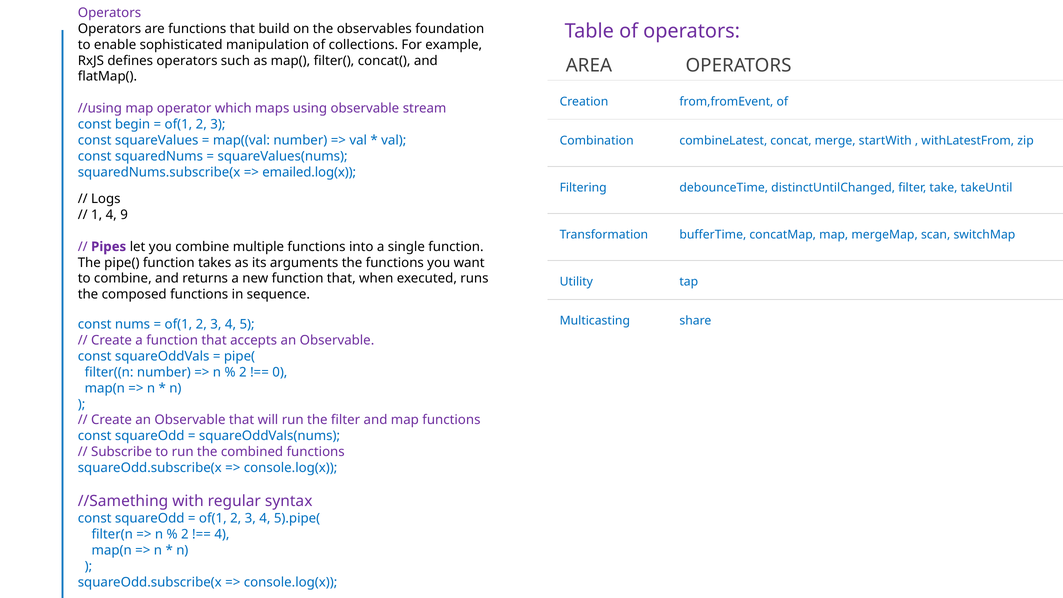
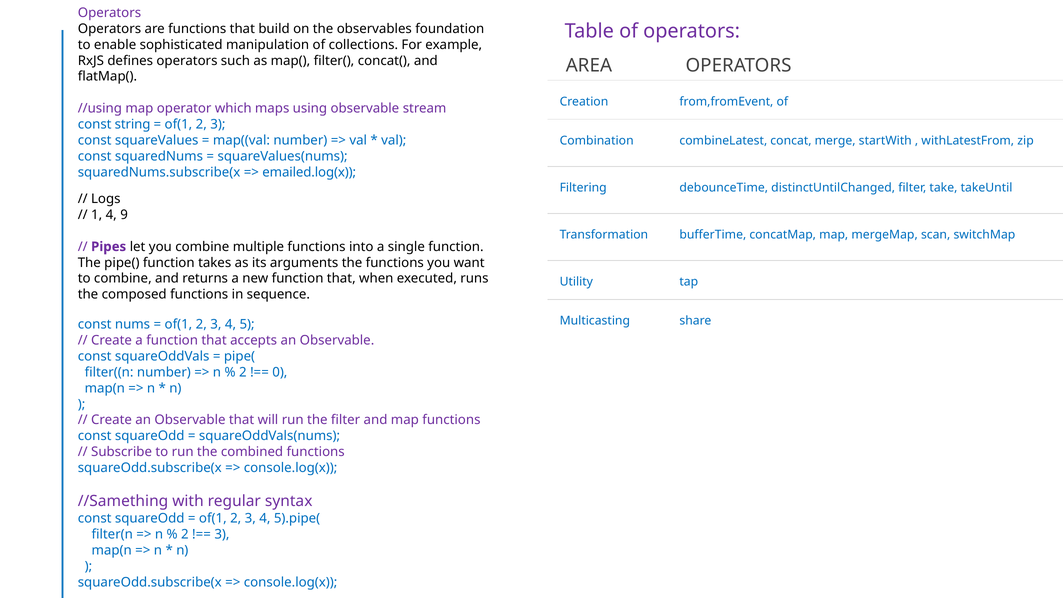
begin: begin -> string
4 at (222, 534): 4 -> 3
